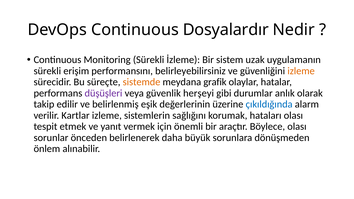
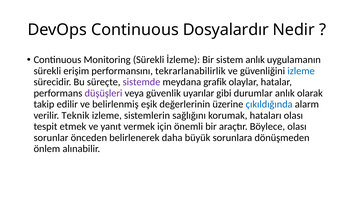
sistem uzak: uzak -> anlık
belirleyebilirsiniz: belirleyebilirsiniz -> tekrarlanabilirlik
izleme at (301, 71) colour: orange -> blue
sistemde colour: orange -> purple
herşeyi: herşeyi -> uyarılar
Kartlar: Kartlar -> Teknik
